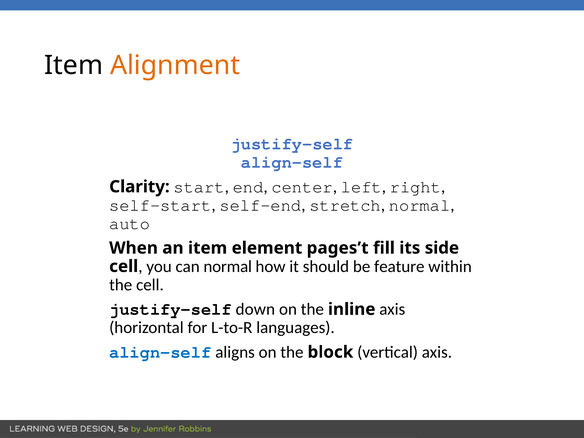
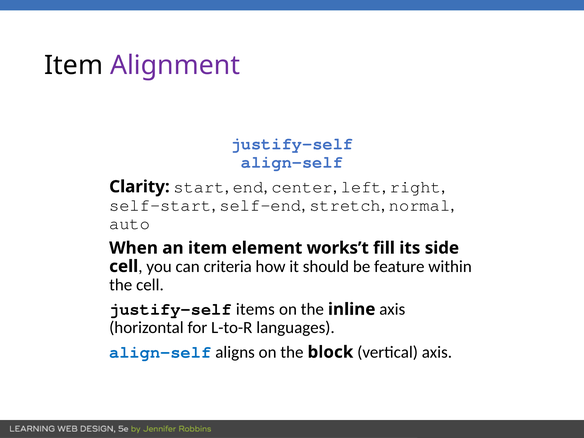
Alignment colour: orange -> purple
pages’t: pages’t -> works’t
can normal: normal -> criteria
down: down -> items
